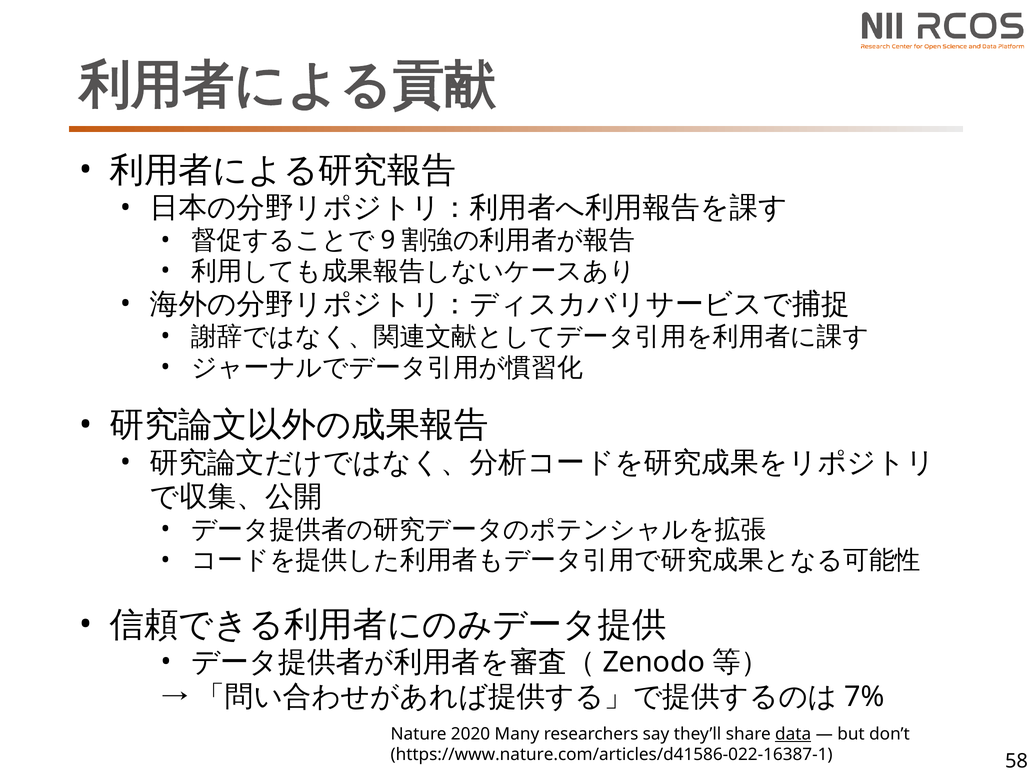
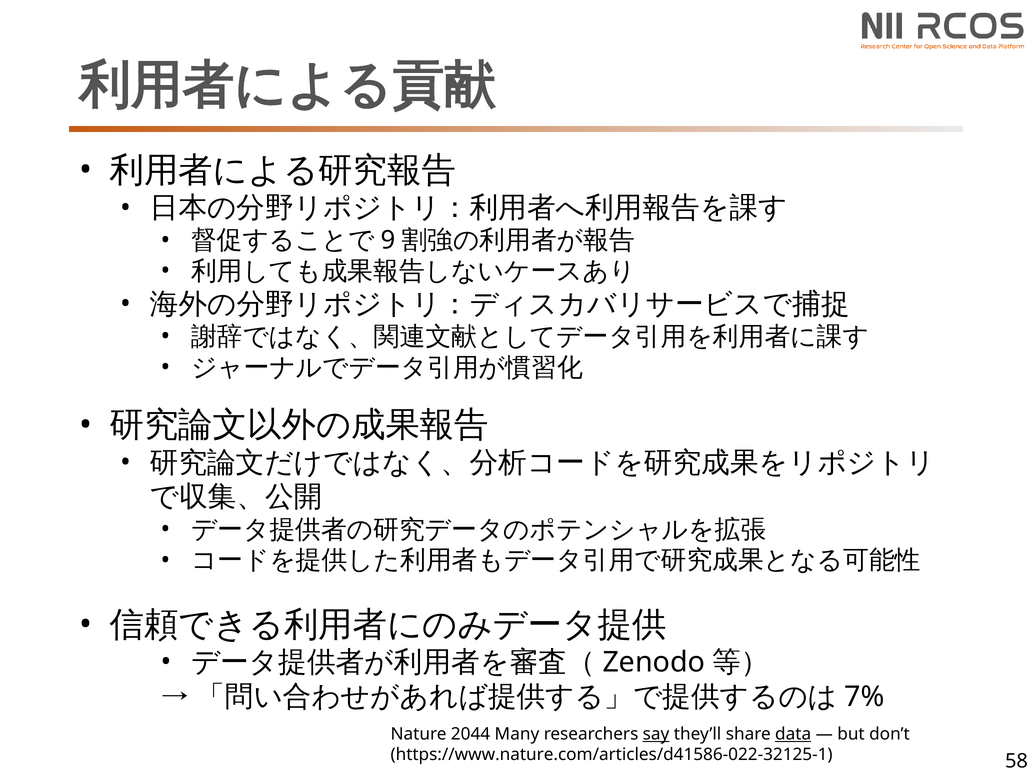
2020: 2020 -> 2044
say underline: none -> present
https://www.nature.com/articles/d41586-022-16387-1: https://www.nature.com/articles/d41586-022-16387-1 -> https://www.nature.com/articles/d41586-022-32125-1
